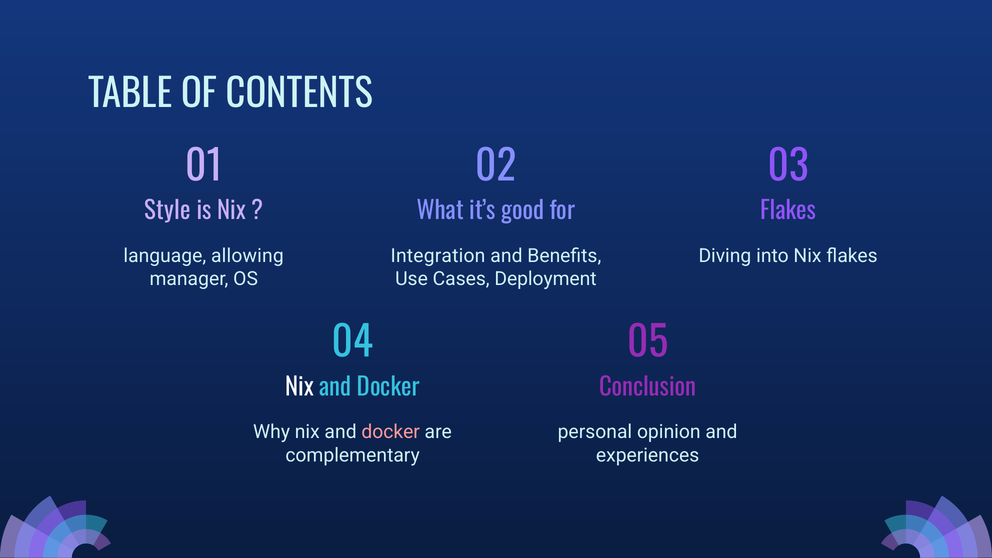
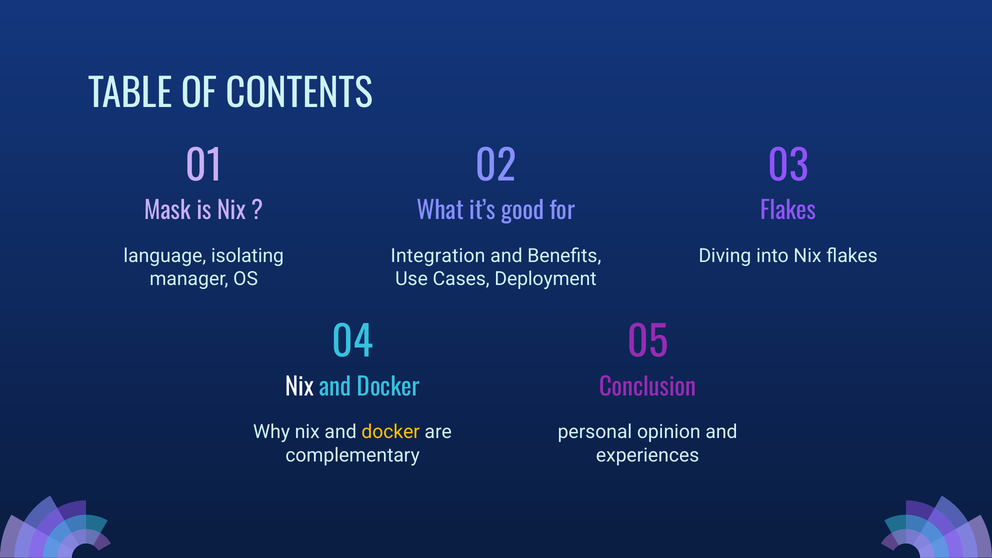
Style: Style -> Mask
allowing: allowing -> isolating
docker at (391, 432) colour: pink -> yellow
